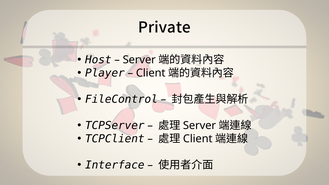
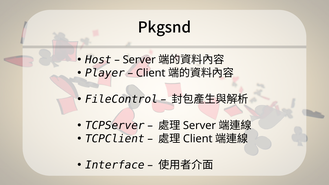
Private: Private -> Pkgsnd
